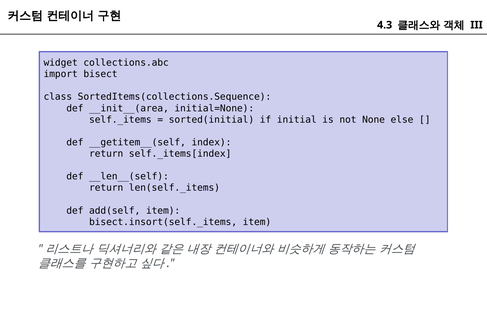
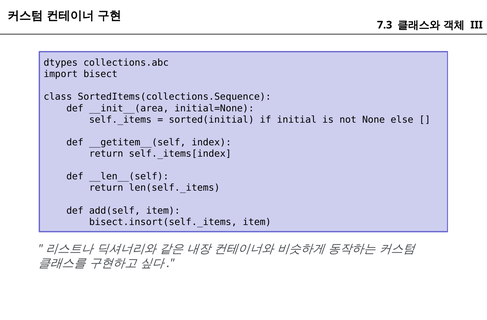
4.3: 4.3 -> 7.3
widget: widget -> dtypes
